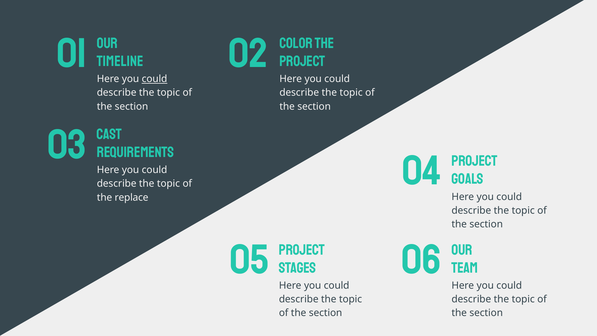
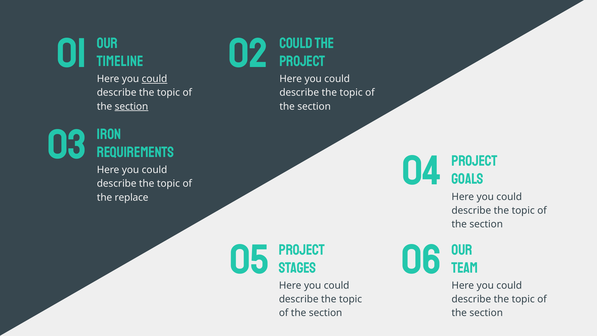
COLOR at (296, 43): COLOR -> COULD
section at (131, 106) underline: none -> present
CAST: CAST -> IRON
